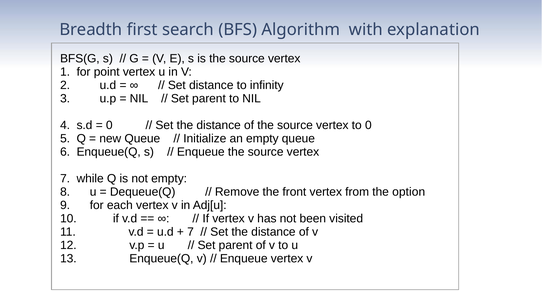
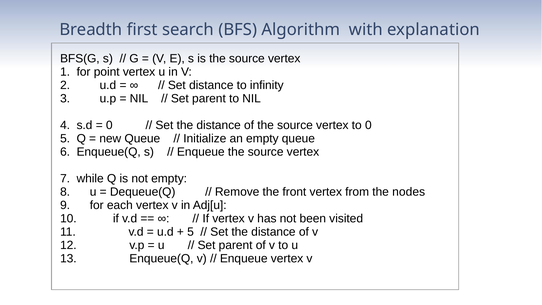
option: option -> nodes
7 at (190, 232): 7 -> 5
